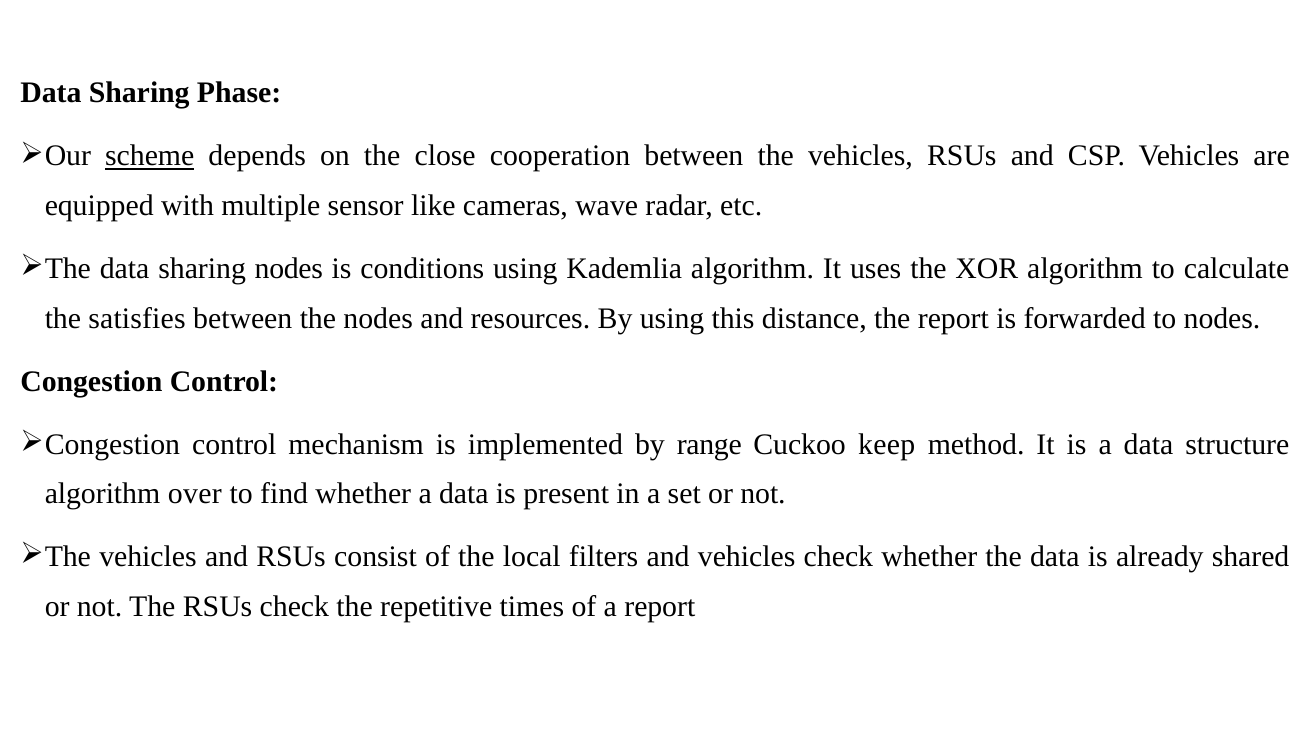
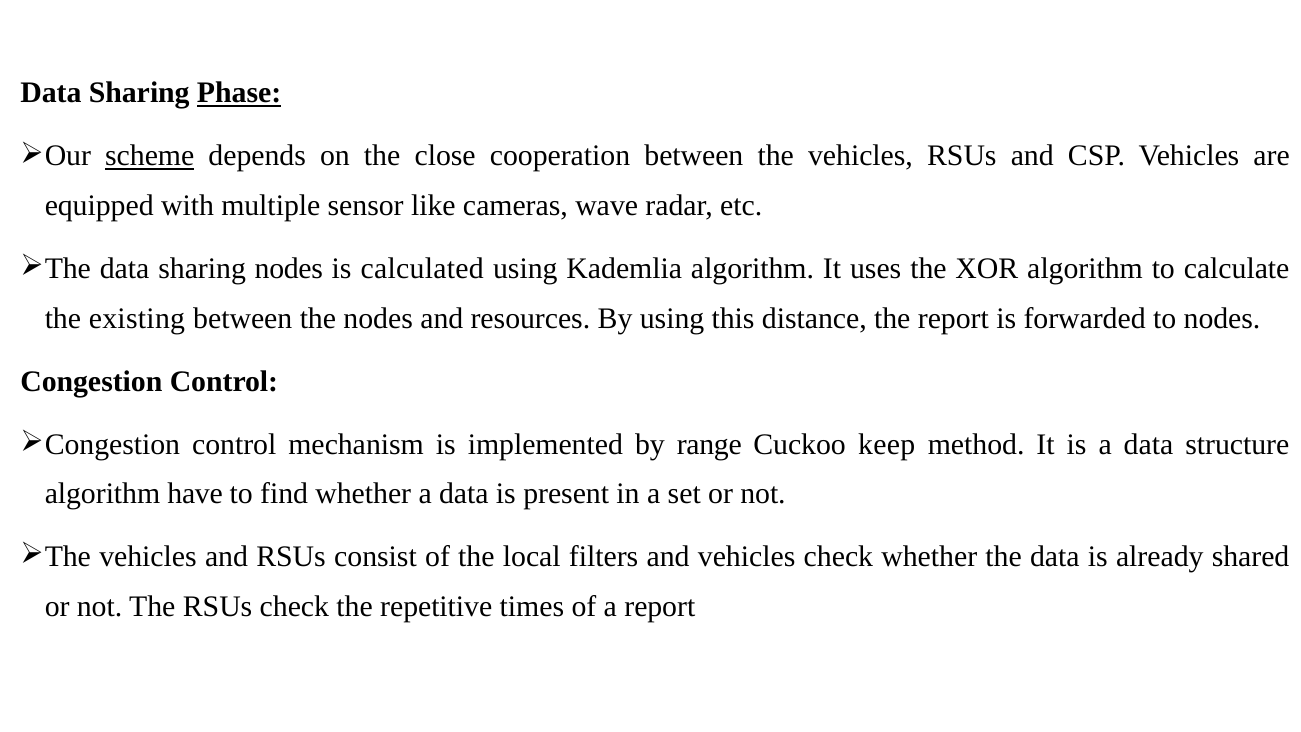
Phase underline: none -> present
conditions: conditions -> calculated
satisfies: satisfies -> existing
over: over -> have
